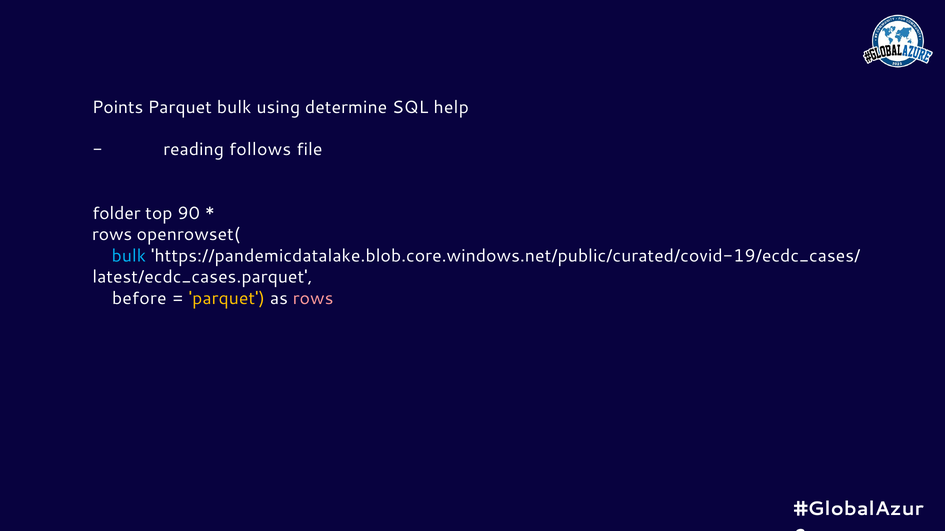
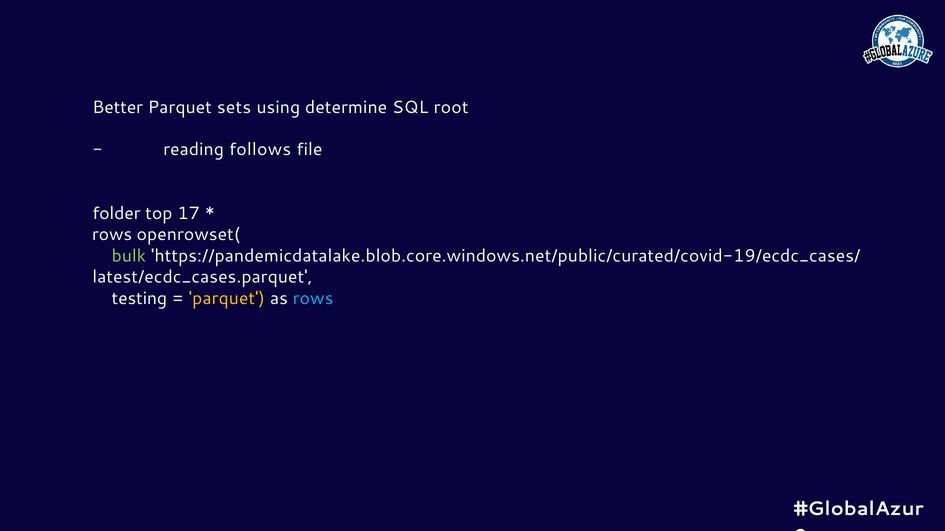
Points: Points -> Better
Parquet bulk: bulk -> sets
help: help -> root
90: 90 -> 17
bulk at (129, 256) colour: light blue -> light green
before: before -> testing
rows at (313, 299) colour: pink -> light blue
